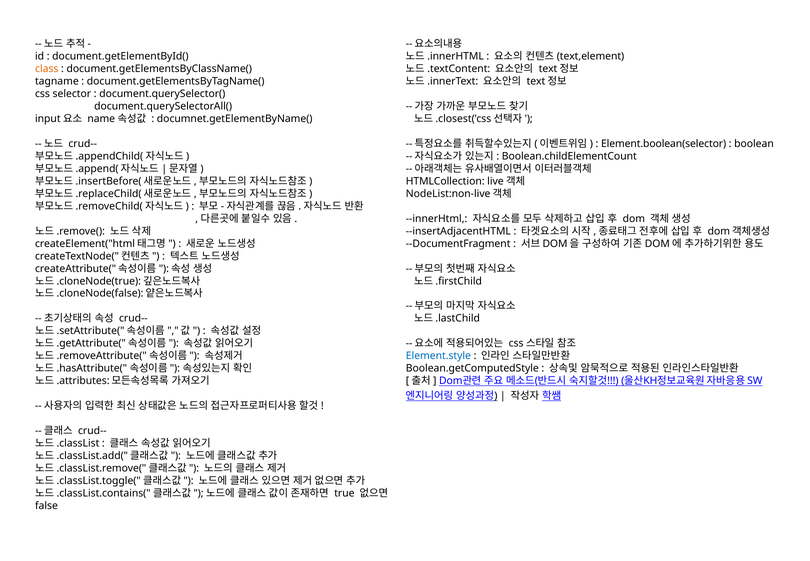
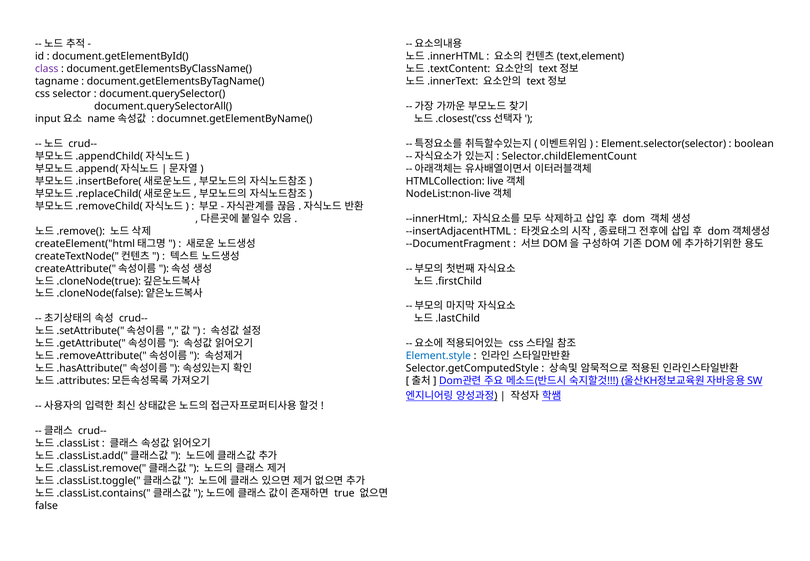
class colour: orange -> purple
Element.boolean(selector: Element.boolean(selector -> Element.selector(selector
Boolean.childElementCount: Boolean.childElementCount -> Selector.childElementCount
Boolean.getComputedStyle: Boolean.getComputedStyle -> Selector.getComputedStyle
